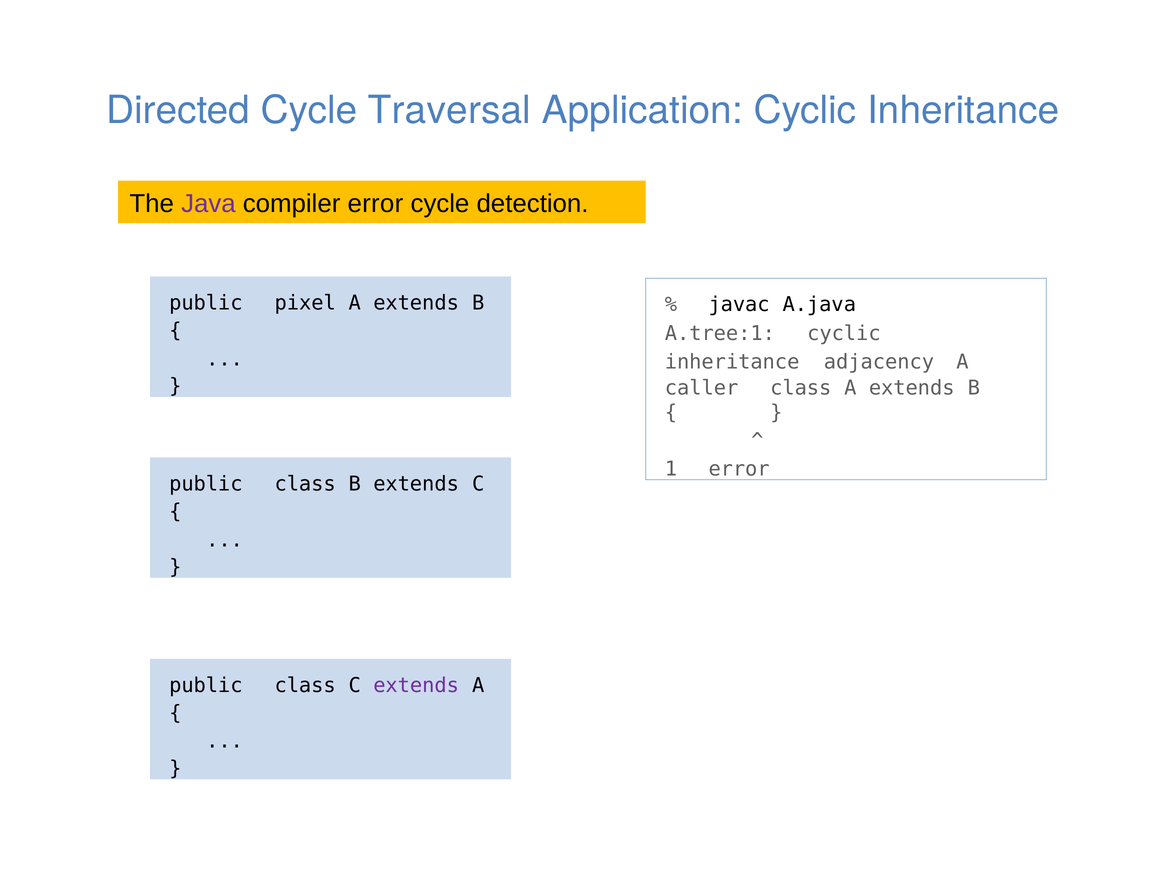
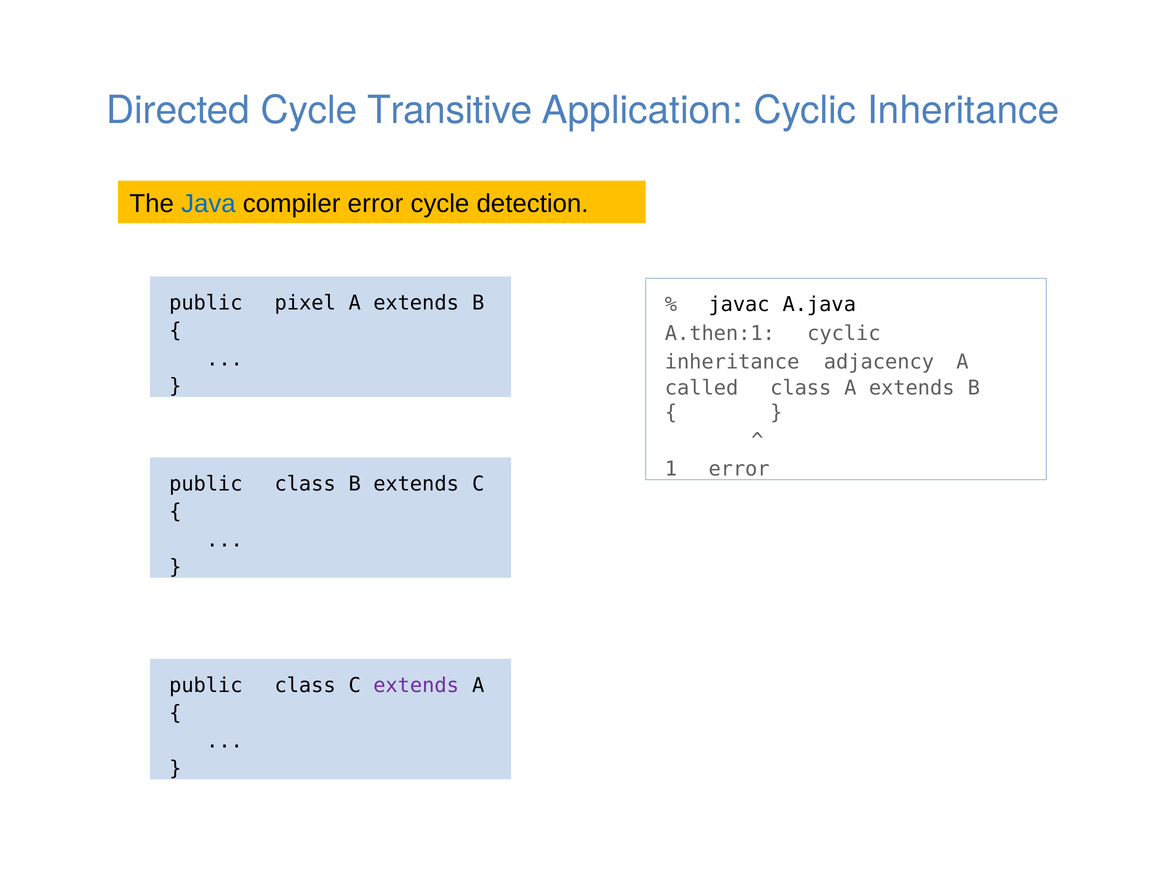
Traversal: Traversal -> Transitive
Java colour: purple -> blue
A.tree:1: A.tree:1 -> A.then:1
caller: caller -> called
